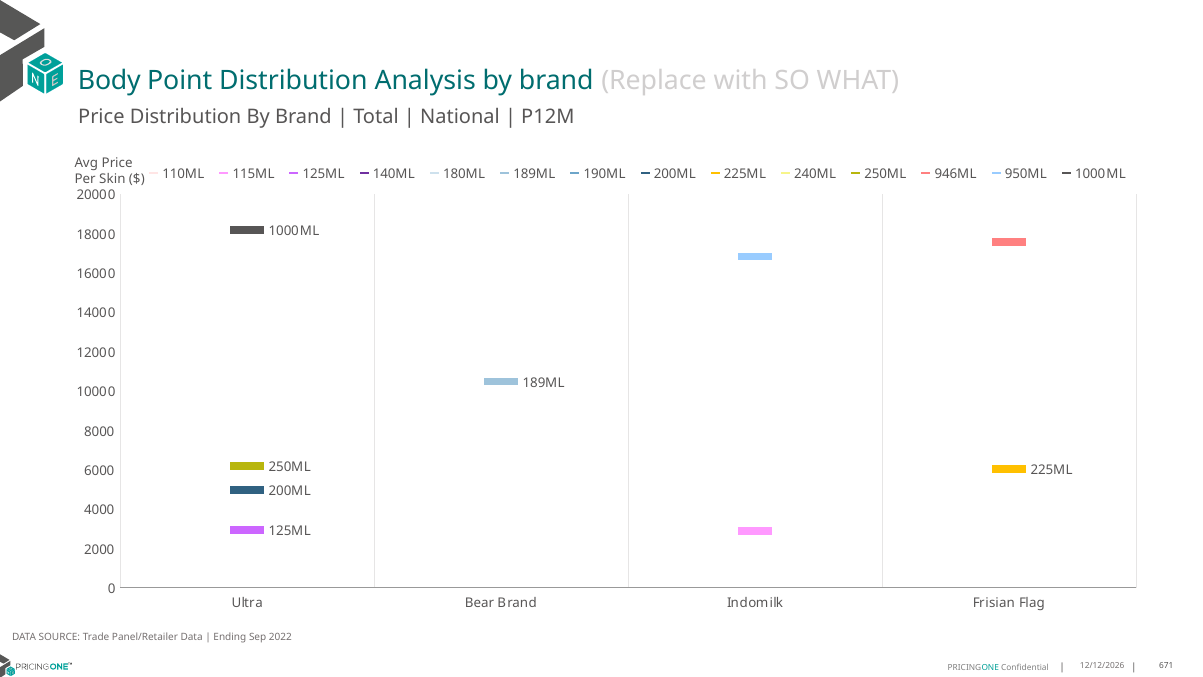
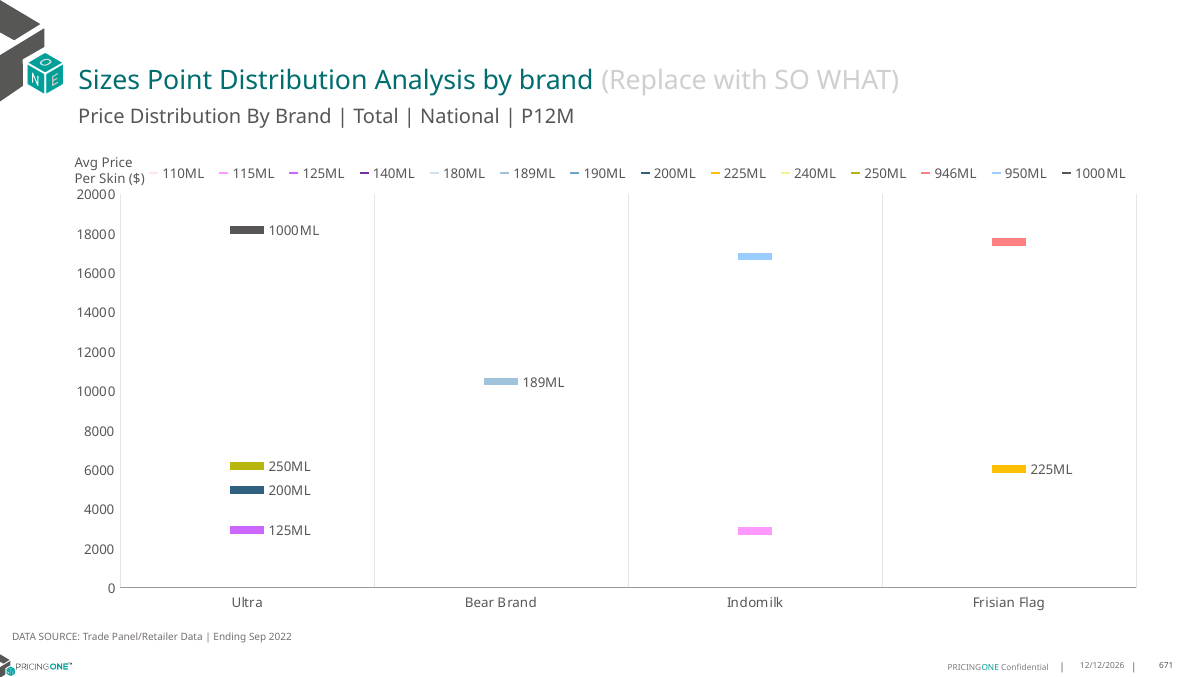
Body: Body -> Sizes
